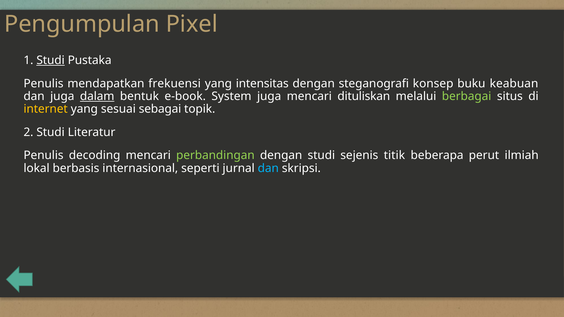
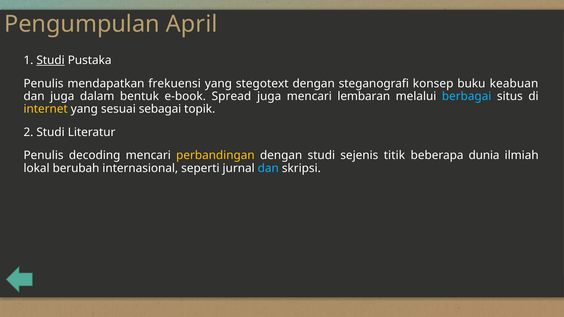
Pixel: Pixel -> April
intensitas: intensitas -> stegotext
dalam underline: present -> none
System: System -> Spread
dituliskan: dituliskan -> lembaran
berbagai colour: light green -> light blue
perbandingan colour: light green -> yellow
perut: perut -> dunia
berbasis: berbasis -> berubah
